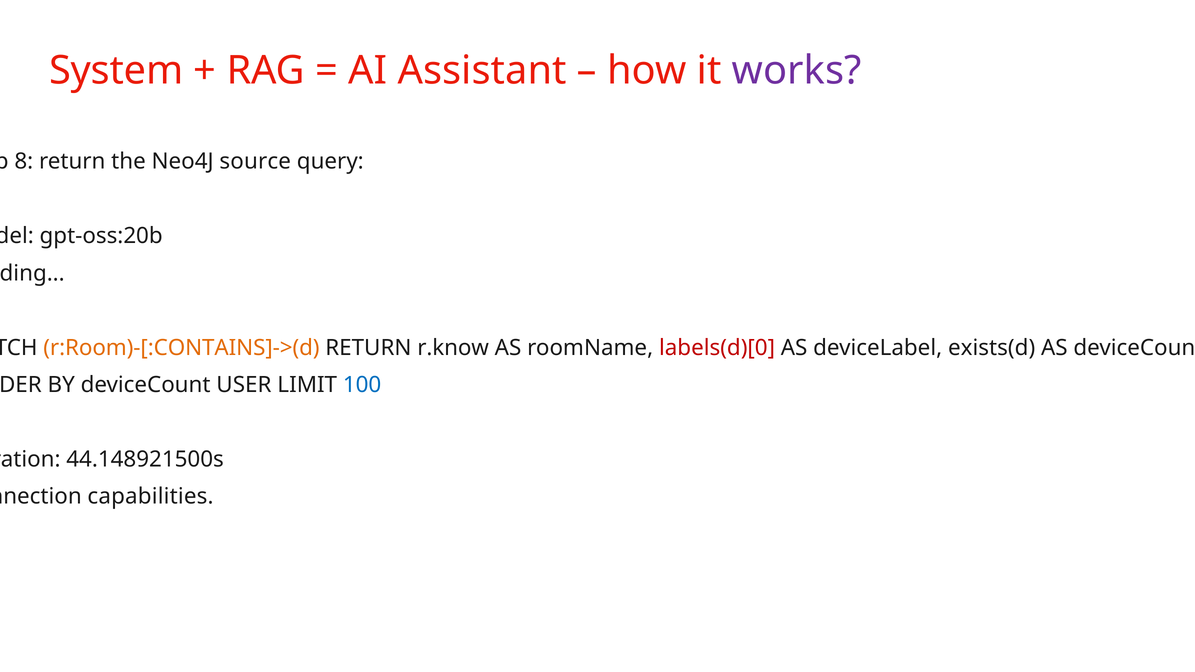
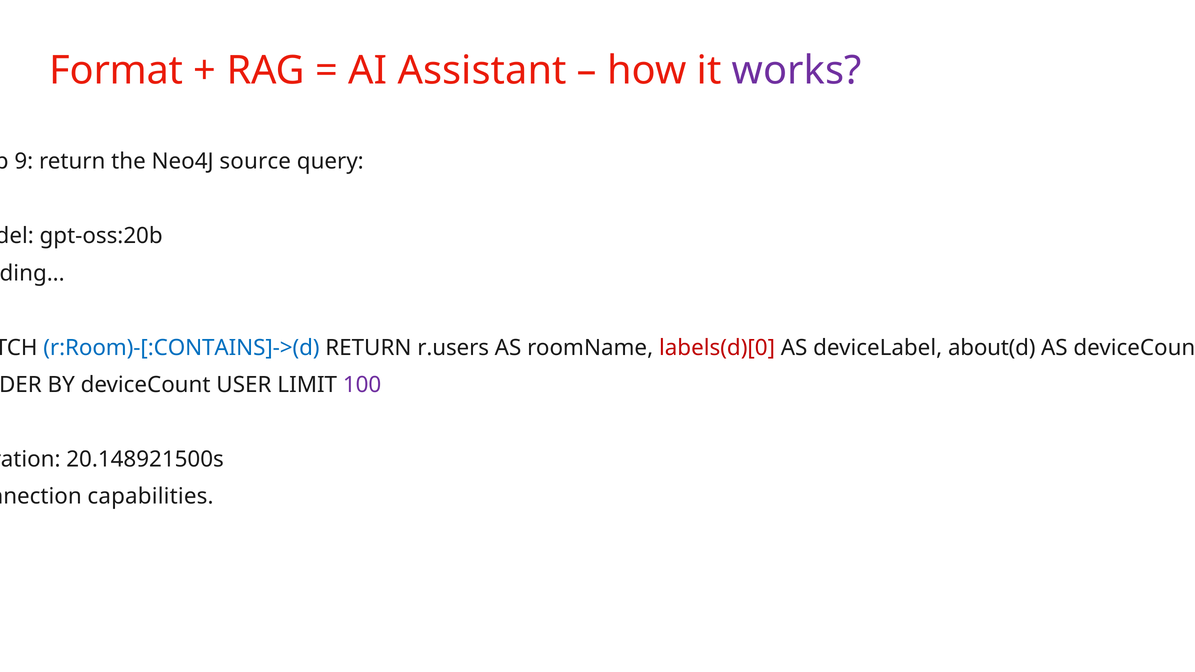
System: System -> Format
8: 8 -> 9
r:Room)-[:CONTAINS]->(d colour: orange -> blue
r.know: r.know -> r.users
exists(d: exists(d -> about(d
100 colour: blue -> purple
44.148921500s: 44.148921500s -> 20.148921500s
